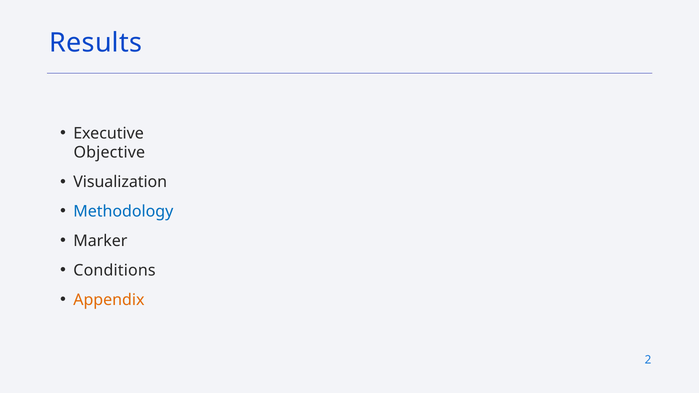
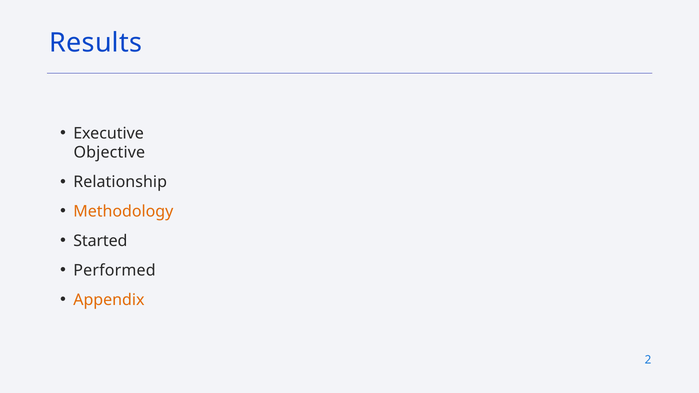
Visualization: Visualization -> Relationship
Methodology colour: blue -> orange
Marker: Marker -> Started
Conditions: Conditions -> Performed
